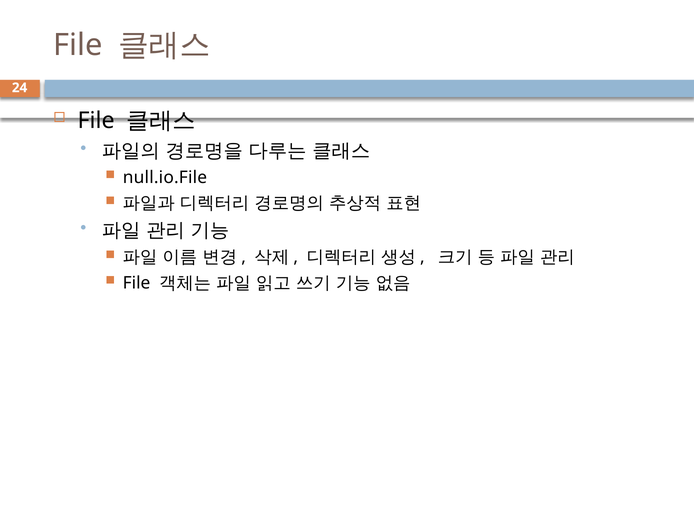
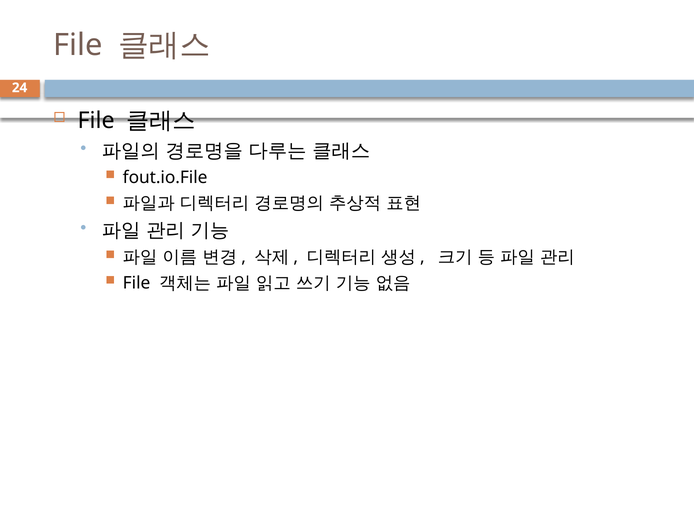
null.io.File: null.io.File -> fout.io.File
